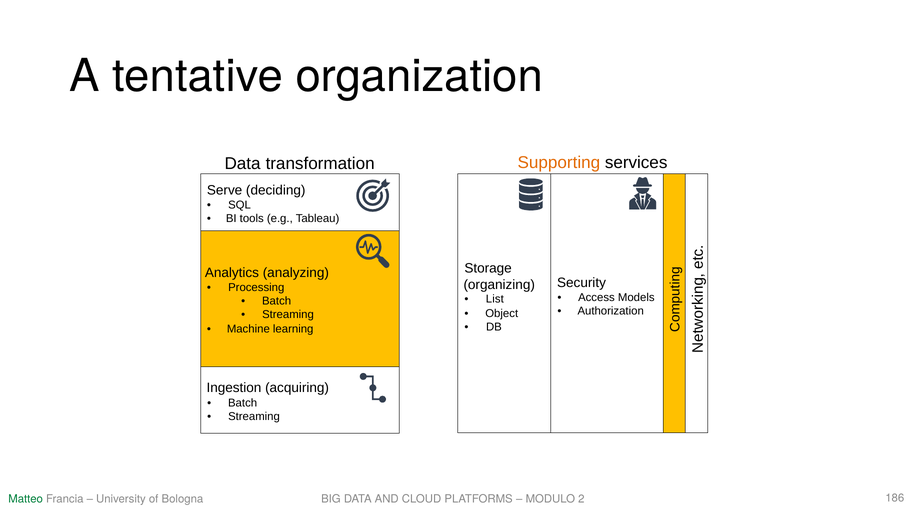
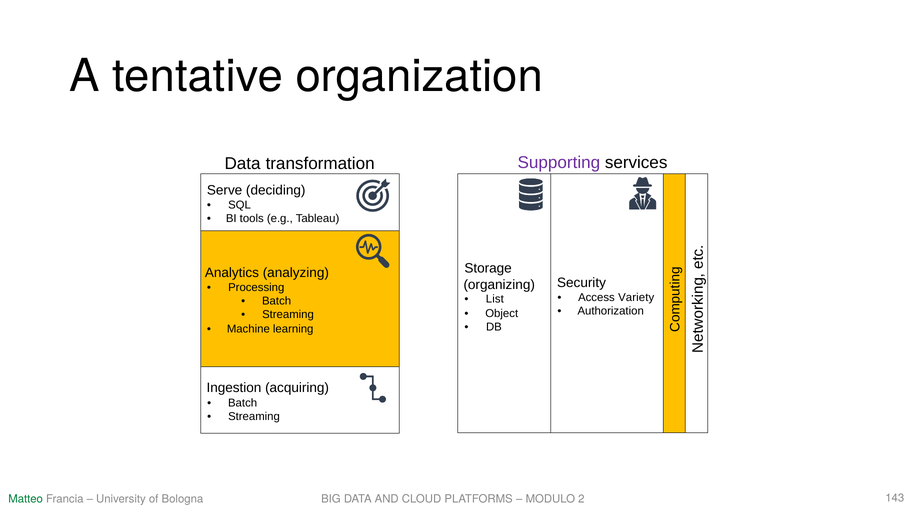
Supporting colour: orange -> purple
Models: Models -> Variety
186: 186 -> 143
